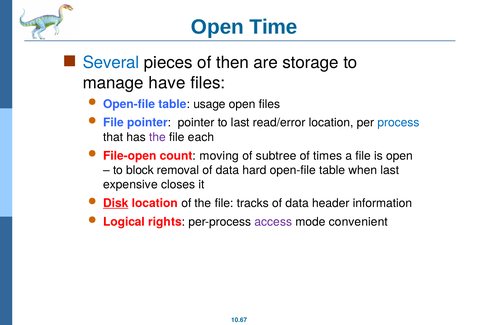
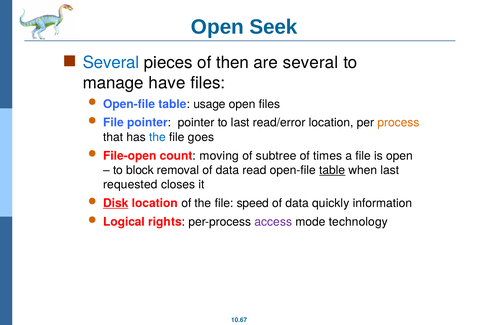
Time: Time -> Seek
are storage: storage -> several
process colour: blue -> orange
the at (157, 137) colour: purple -> blue
each: each -> goes
hard: hard -> read
table at (332, 170) underline: none -> present
expensive: expensive -> requested
tracks: tracks -> speed
header: header -> quickly
convenient: convenient -> technology
